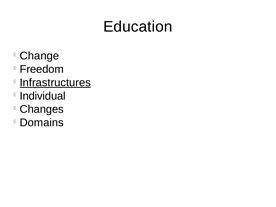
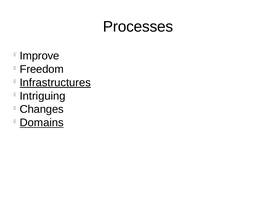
Education: Education -> Processes
Change: Change -> Improve
Individual: Individual -> Intriguing
Domains underline: none -> present
